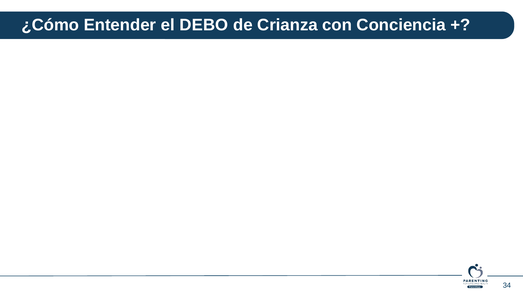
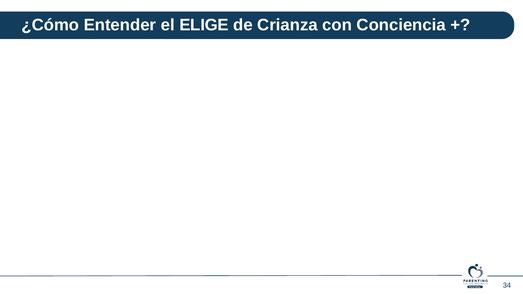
DEBO: DEBO -> ELIGE
